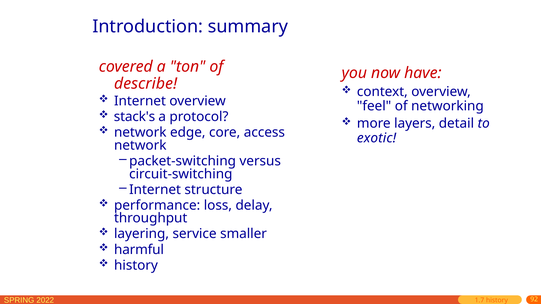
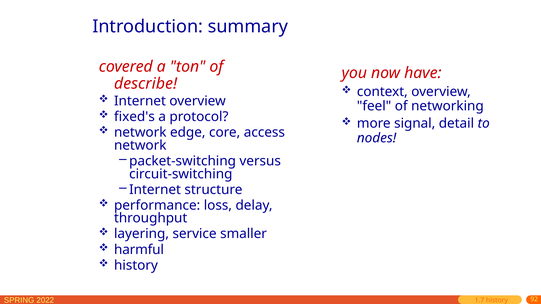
stack's: stack's -> fixed's
layers: layers -> signal
exotic: exotic -> nodes
